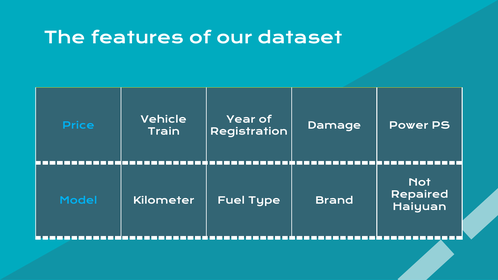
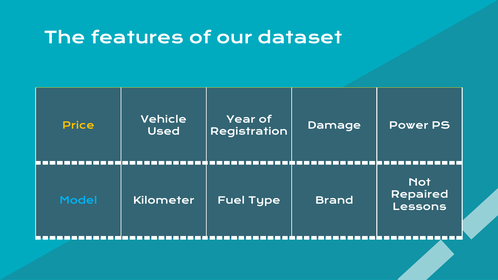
Price colour: light blue -> yellow
Train: Train -> Used
Haiyuan: Haiyuan -> Lessons
